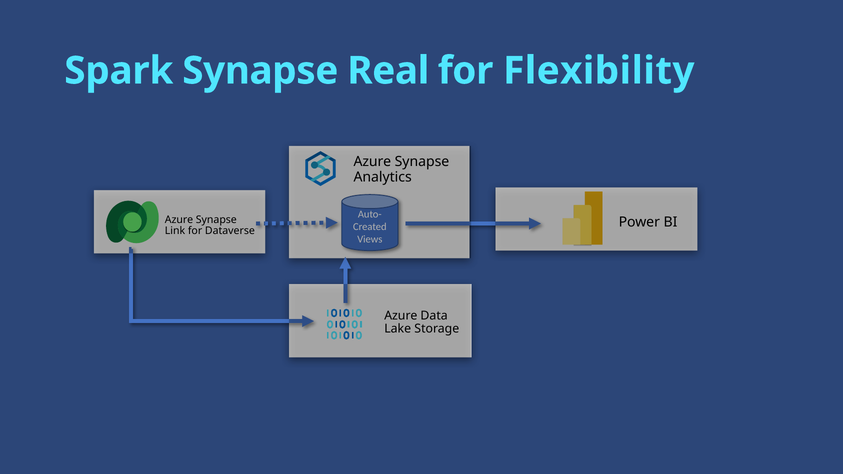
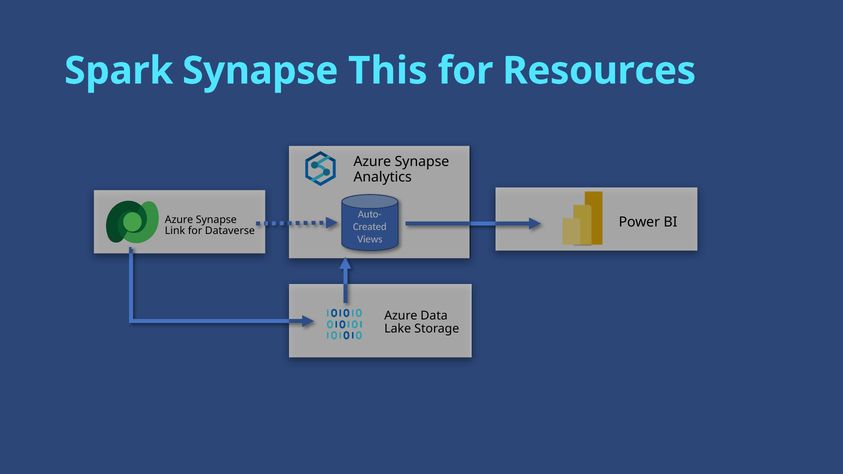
Real: Real -> This
Flexibility: Flexibility -> Resources
